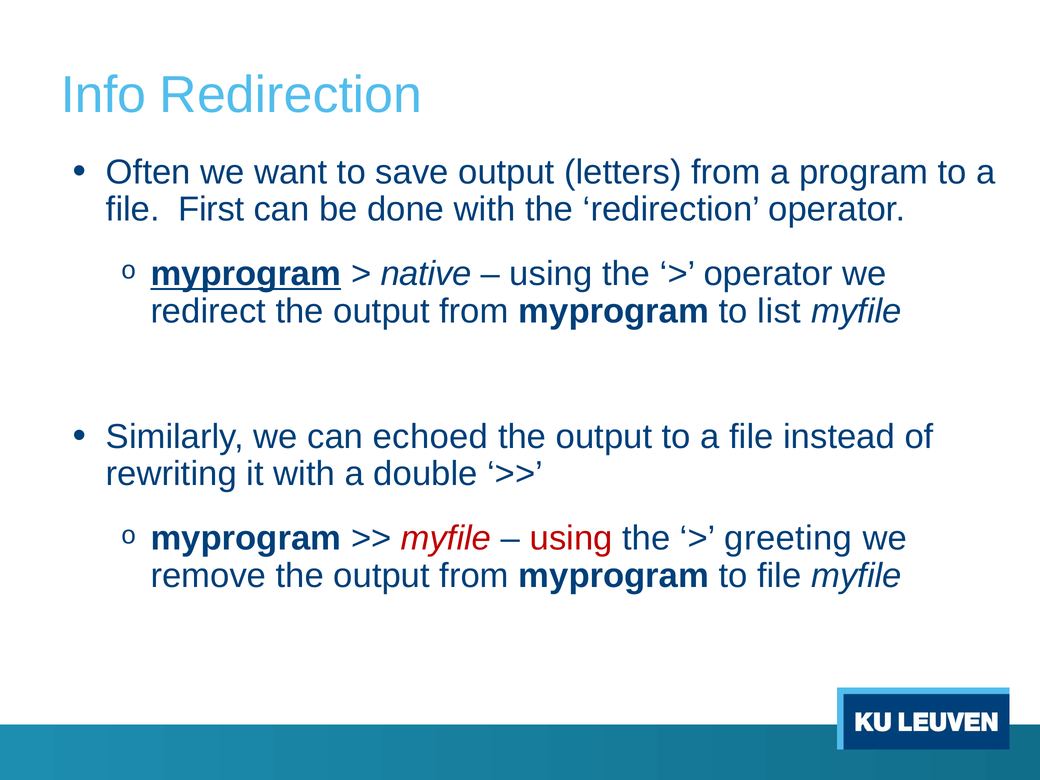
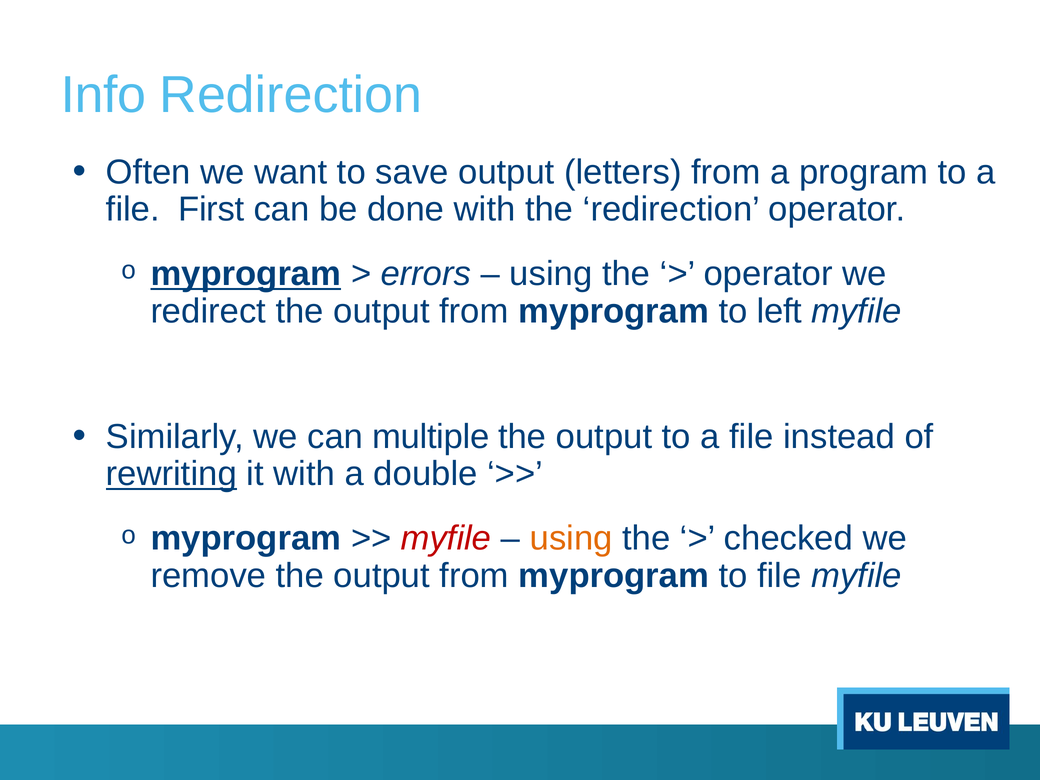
native: native -> errors
list: list -> left
echoed: echoed -> multiple
rewriting underline: none -> present
using at (571, 539) colour: red -> orange
greeting: greeting -> checked
